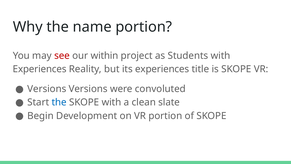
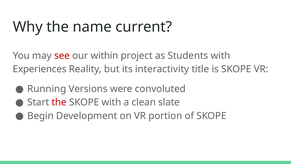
name portion: portion -> current
its experiences: experiences -> interactivity
Versions at (47, 89): Versions -> Running
the at (59, 102) colour: blue -> red
